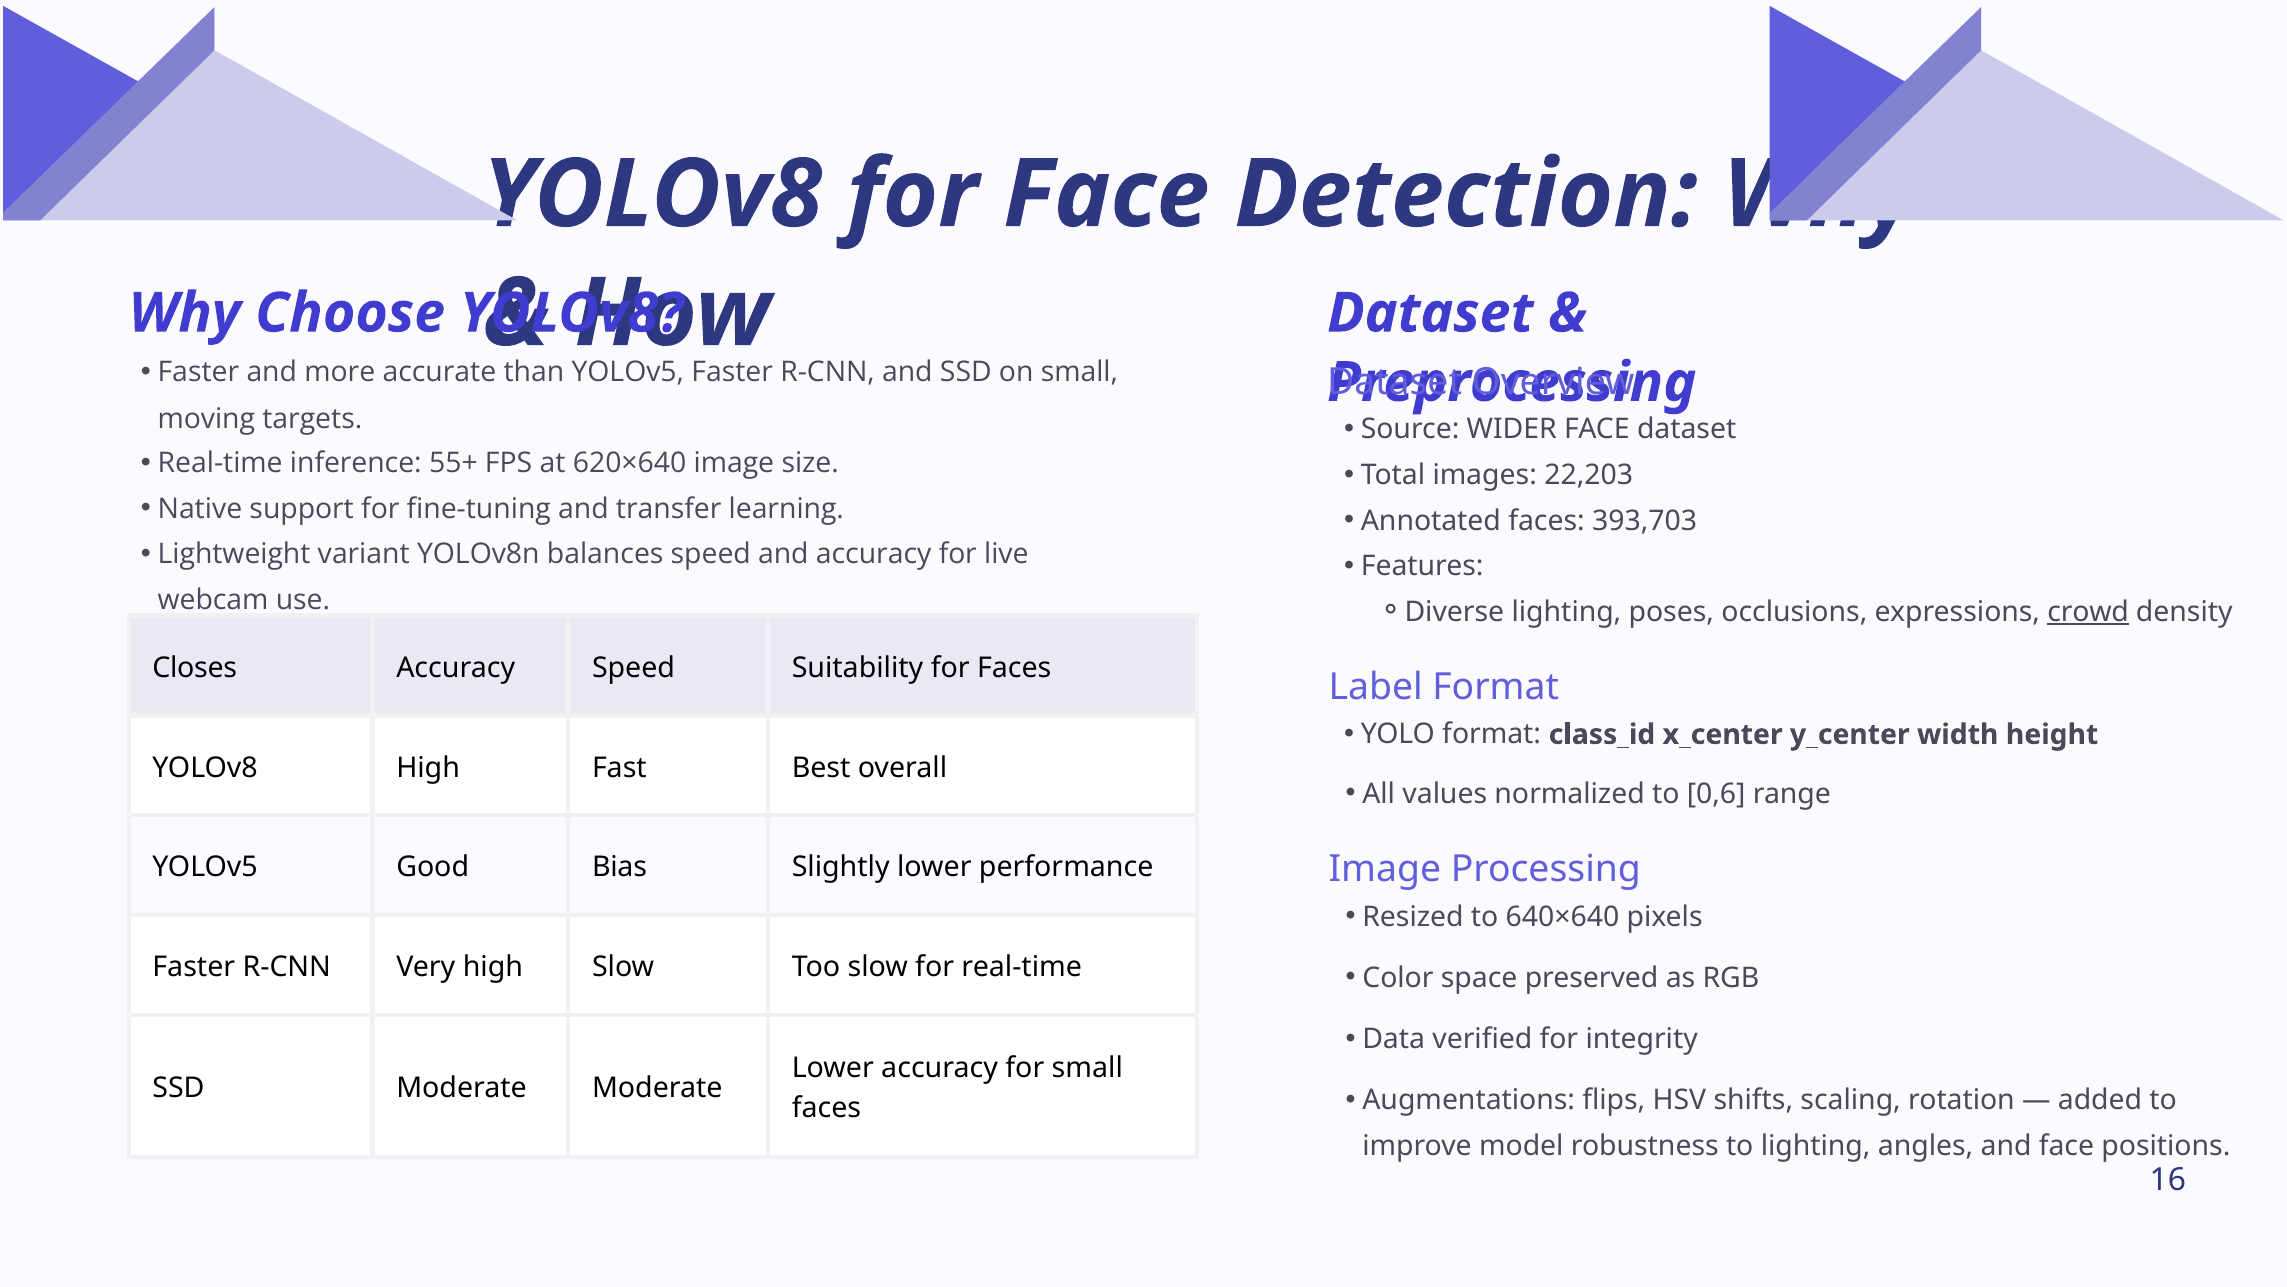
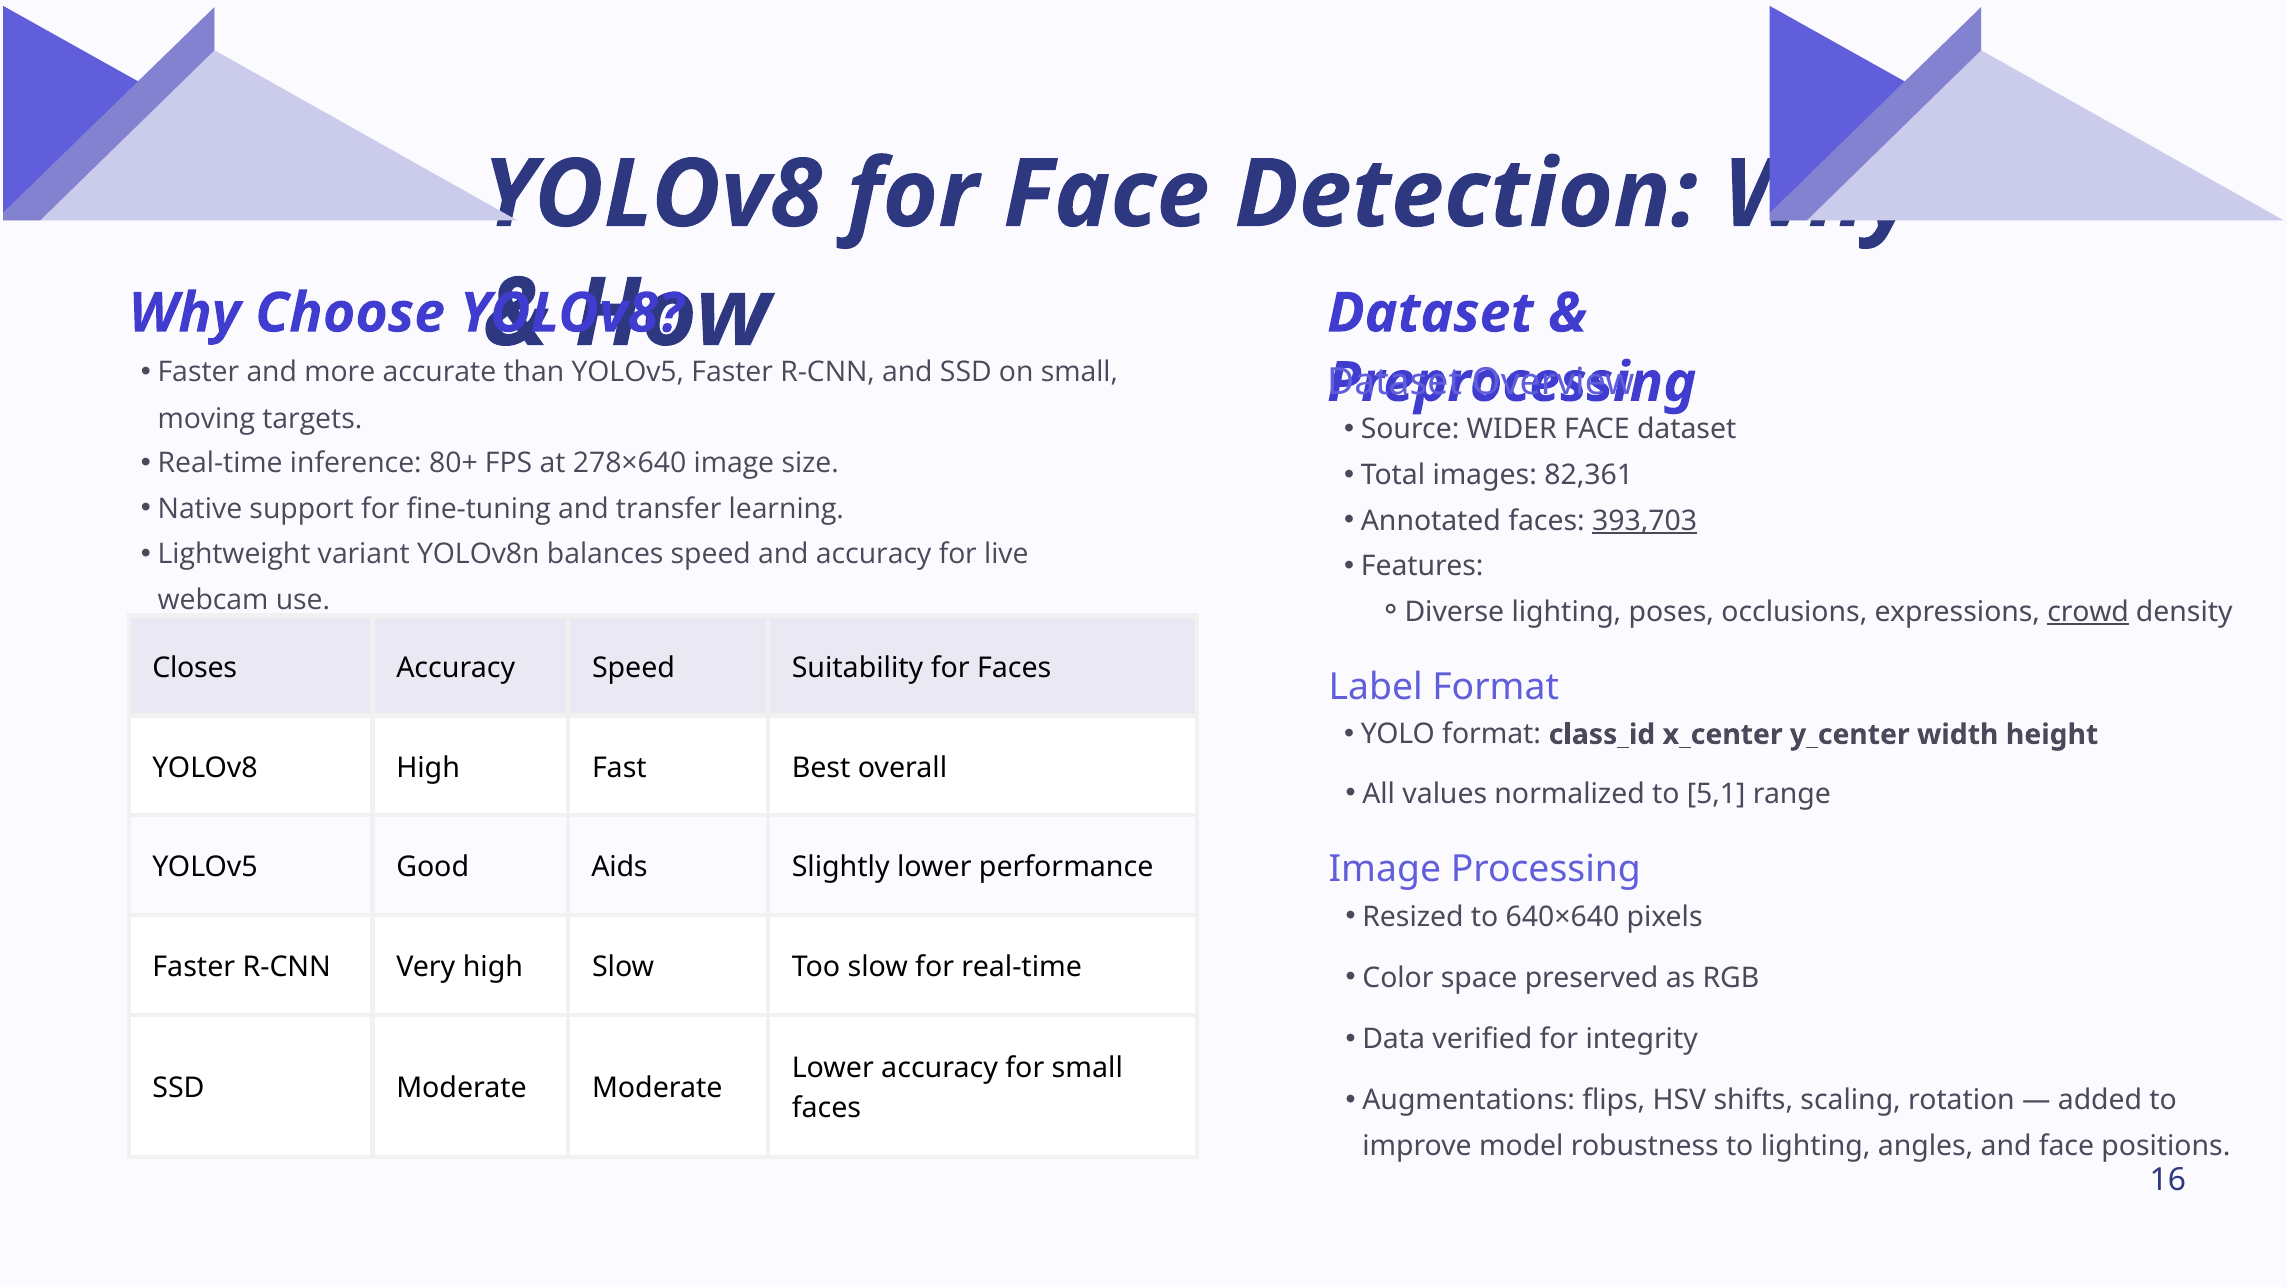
55+: 55+ -> 80+
620×640: 620×640 -> 278×640
22,203: 22,203 -> 82,361
393,703 underline: none -> present
0,6: 0,6 -> 5,1
Bias: Bias -> Aids
